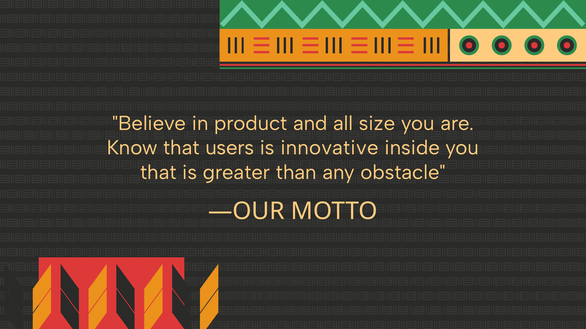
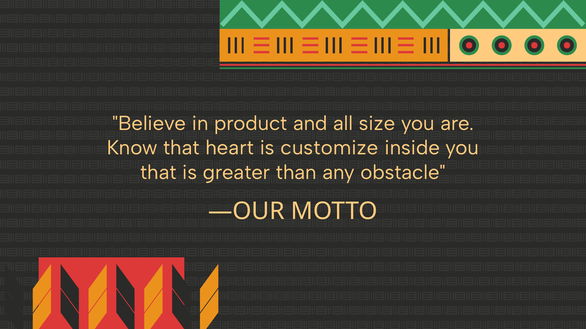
users: users -> heart
innovative: innovative -> customize
